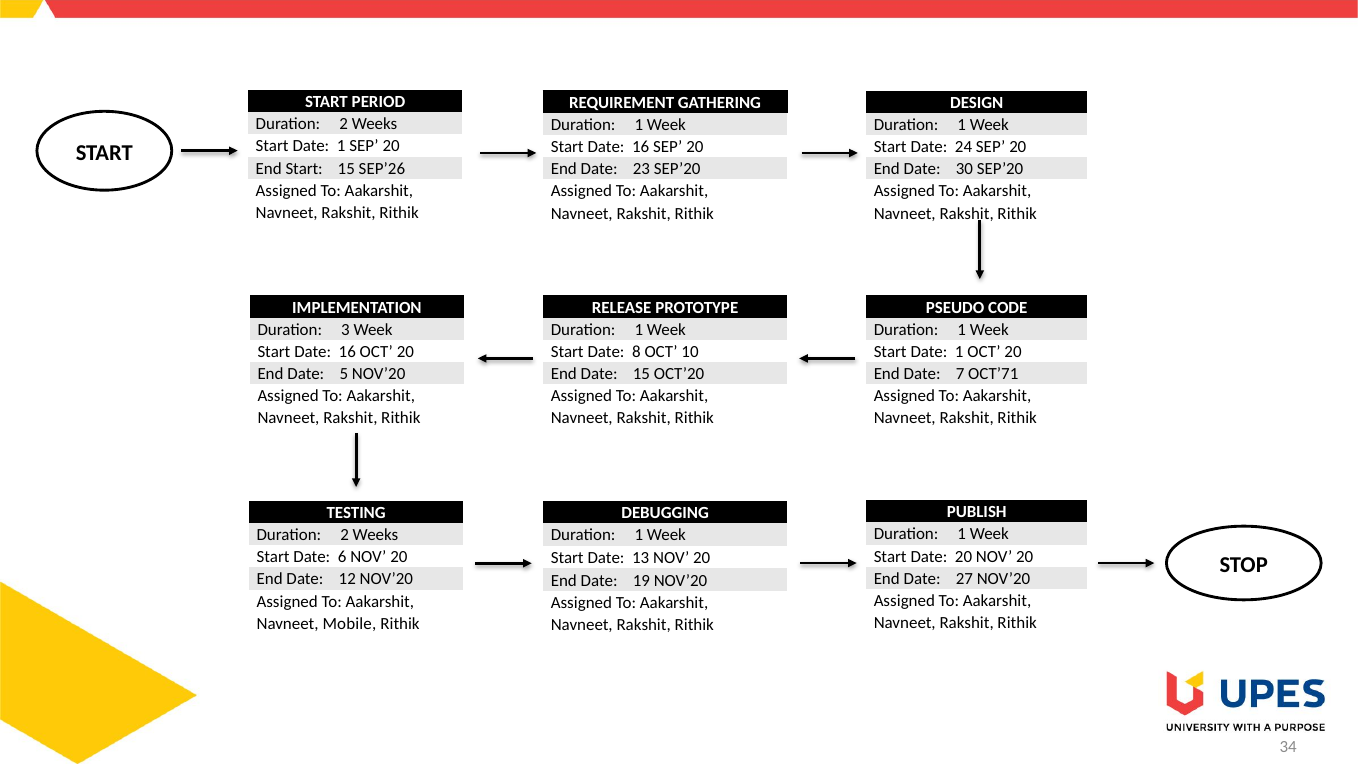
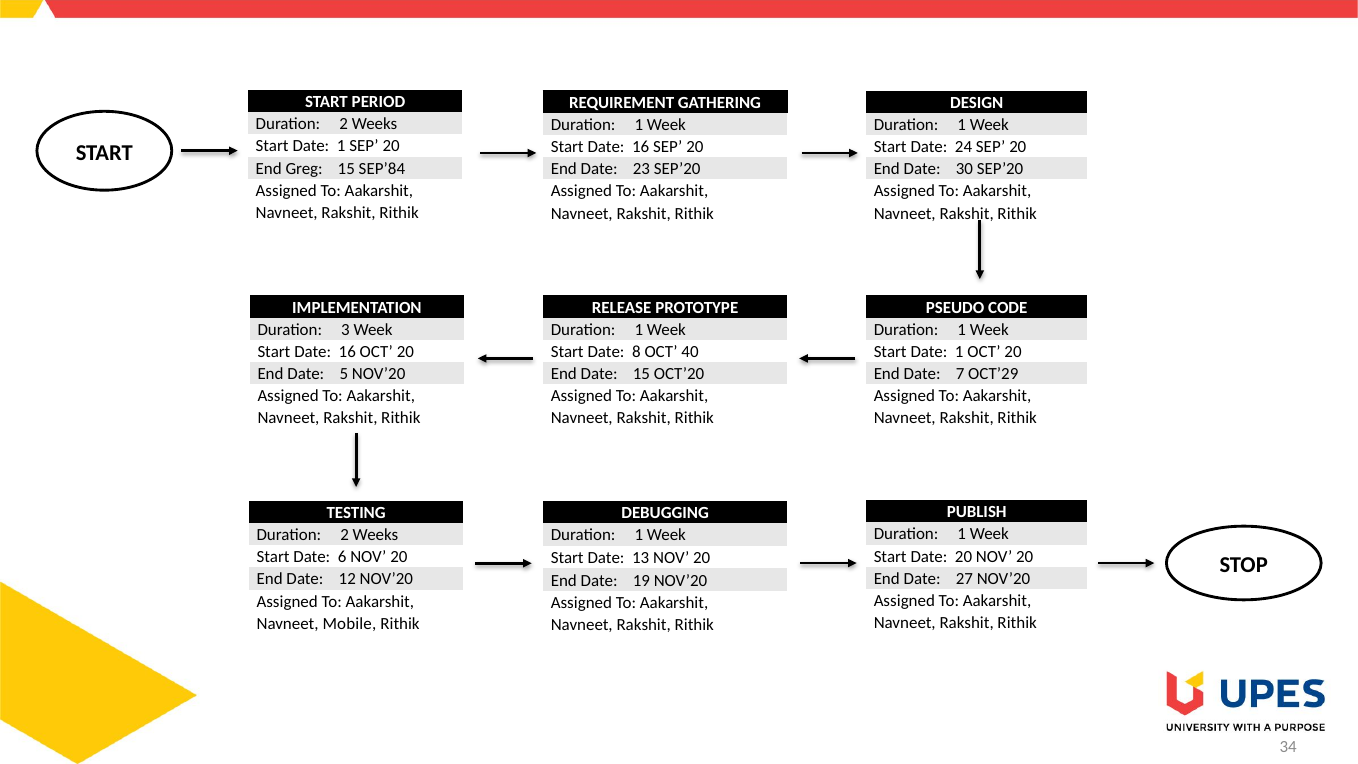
End Start: Start -> Greg
SEP’26: SEP’26 -> SEP’84
10: 10 -> 40
OCT’71: OCT’71 -> OCT’29
